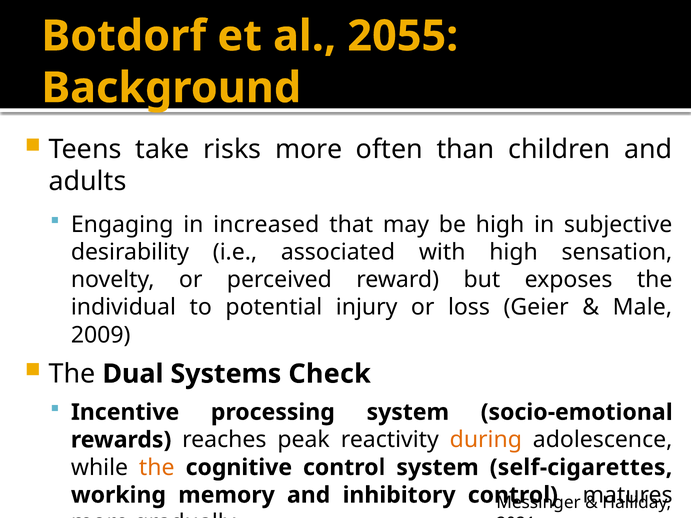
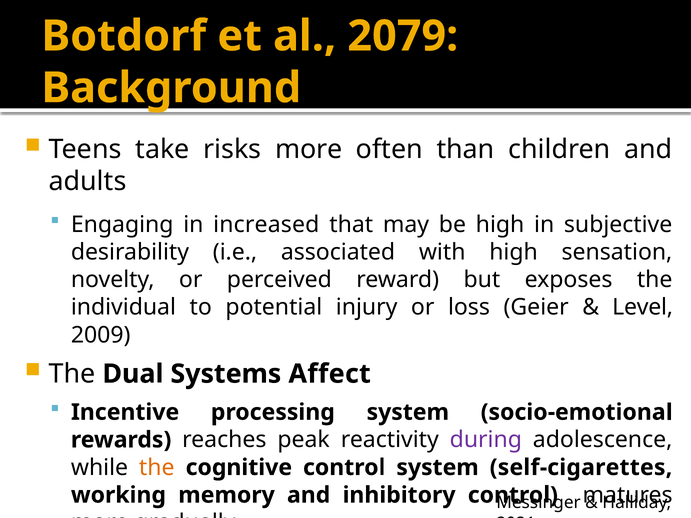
2055: 2055 -> 2079
Male: Male -> Level
Check: Check -> Affect
during colour: orange -> purple
